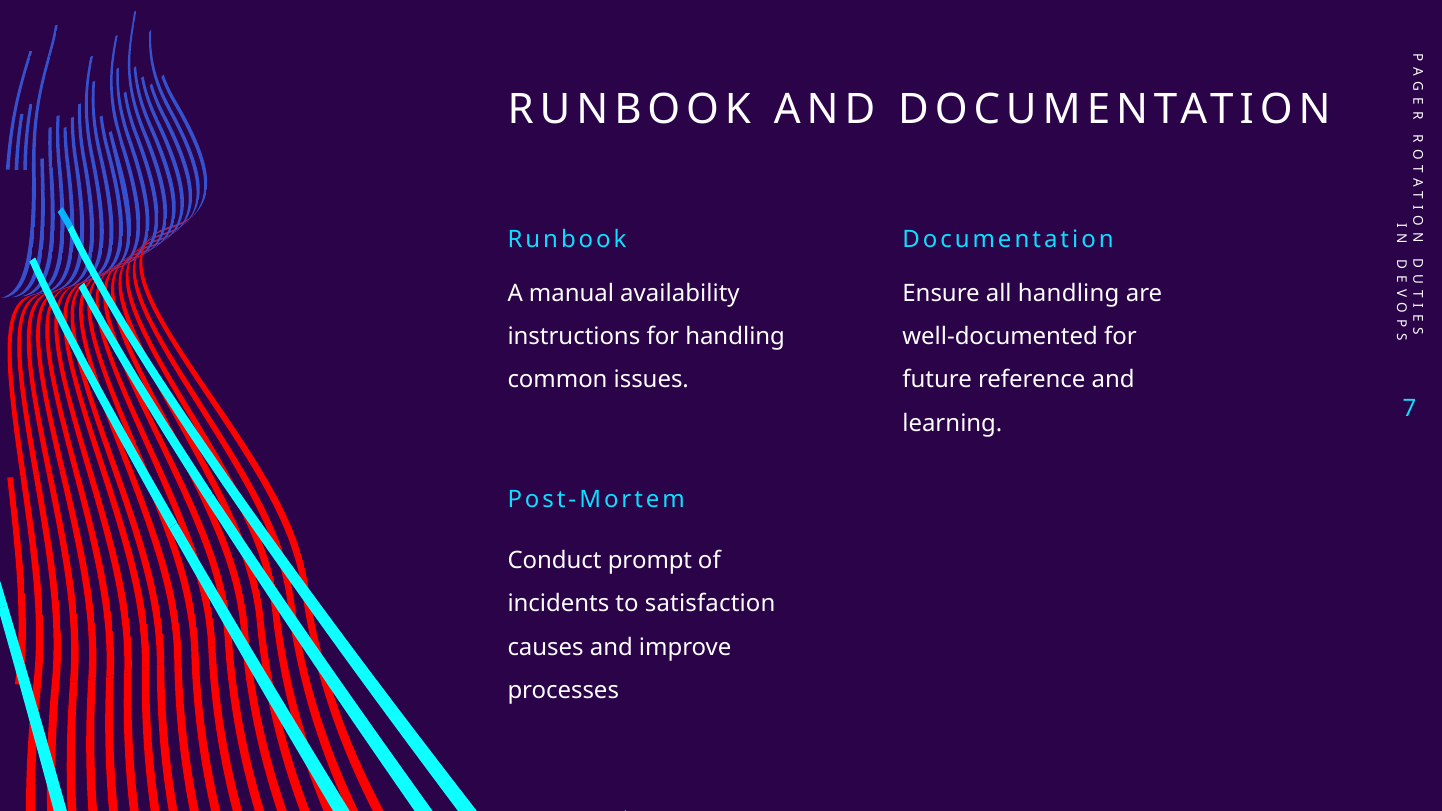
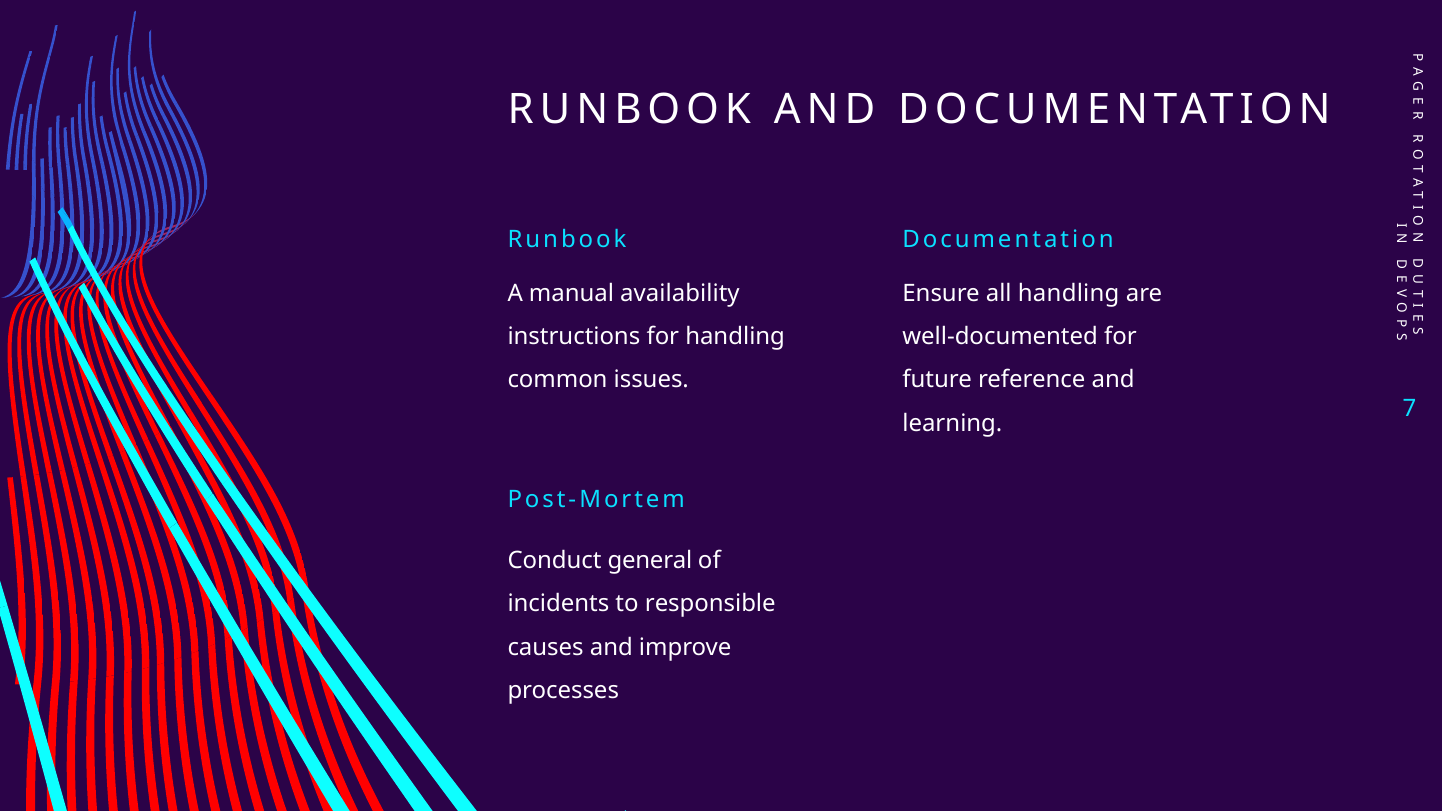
prompt: prompt -> general
satisfaction: satisfaction -> responsible
